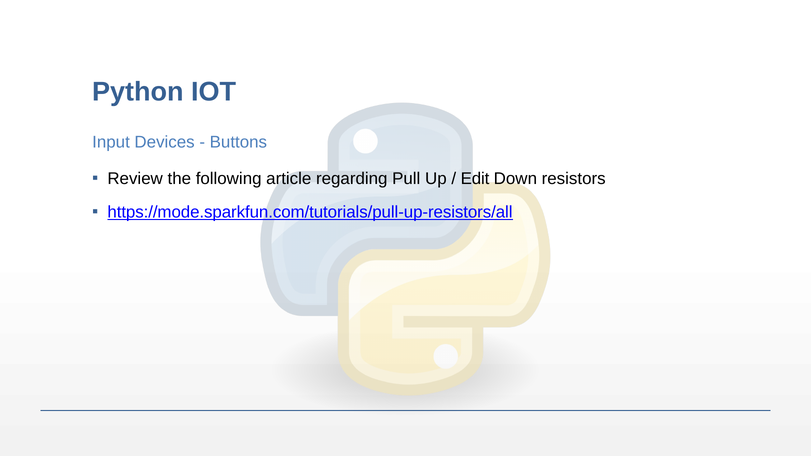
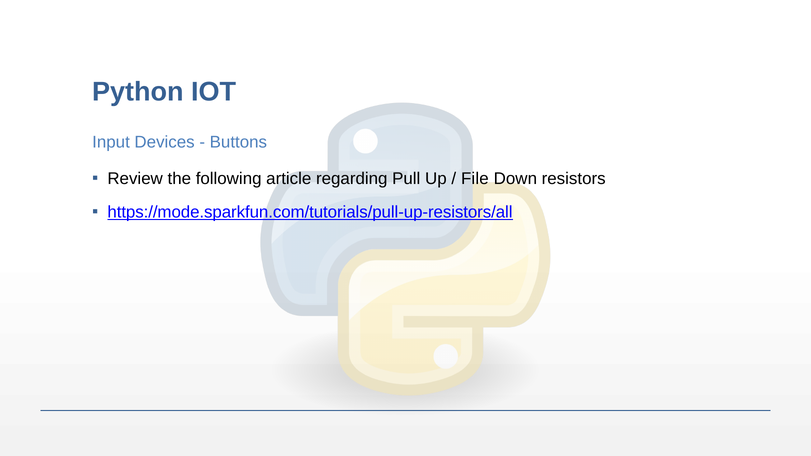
Edit: Edit -> File
